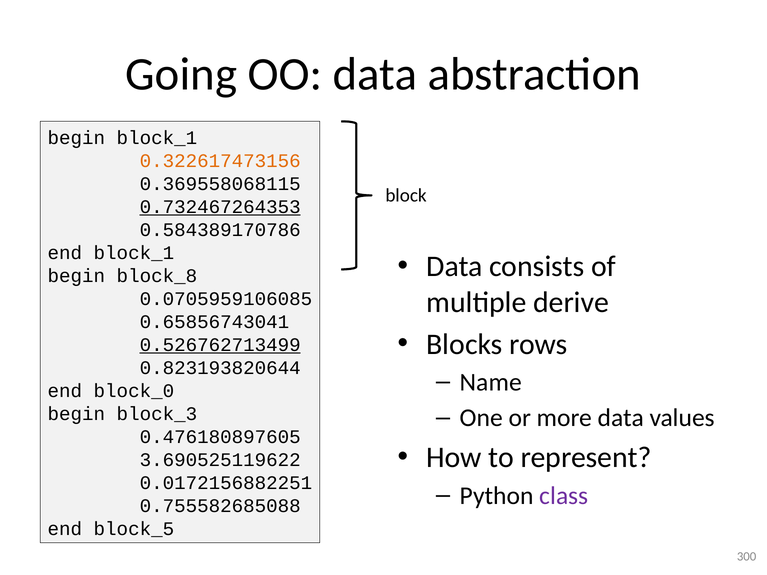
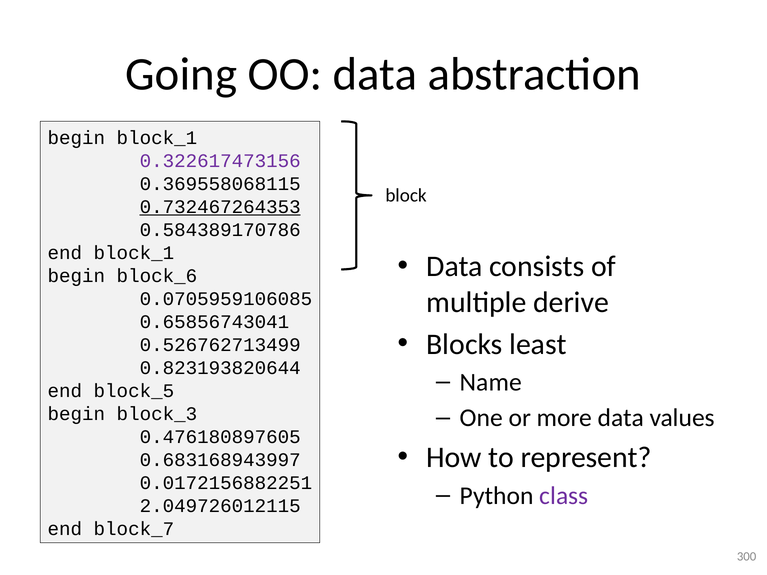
0.322617473156 colour: orange -> purple
block_8: block_8 -> block_6
rows: rows -> least
0.526762713499 underline: present -> none
block_0: block_0 -> block_5
3.690525119622: 3.690525119622 -> 0.683168943997
0.755582685088: 0.755582685088 -> 2.049726012115
block_5: block_5 -> block_7
